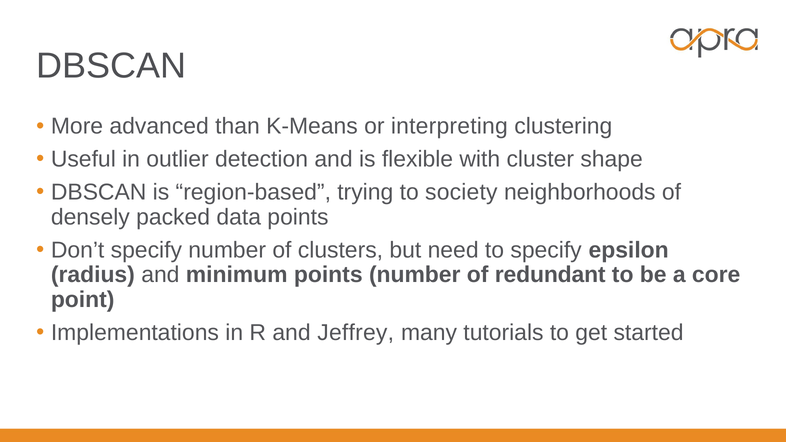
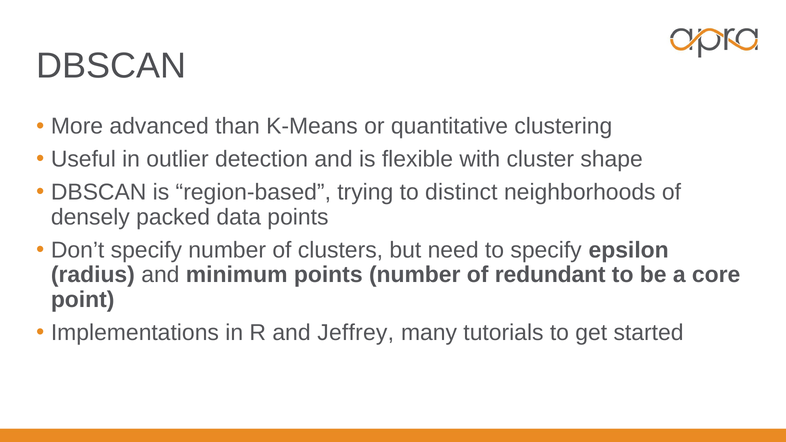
interpreting: interpreting -> quantitative
society: society -> distinct
